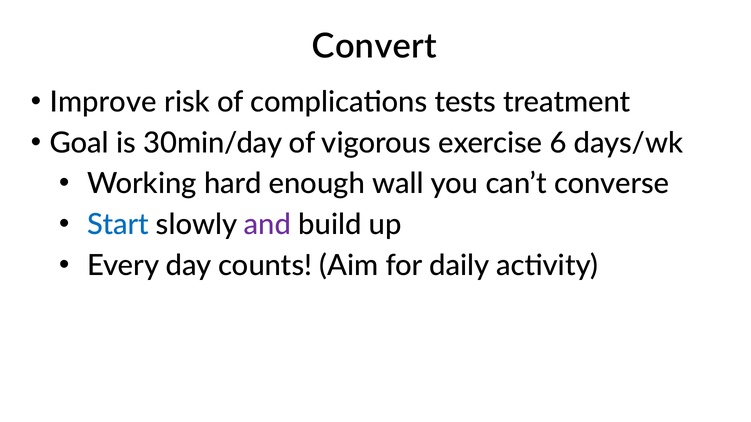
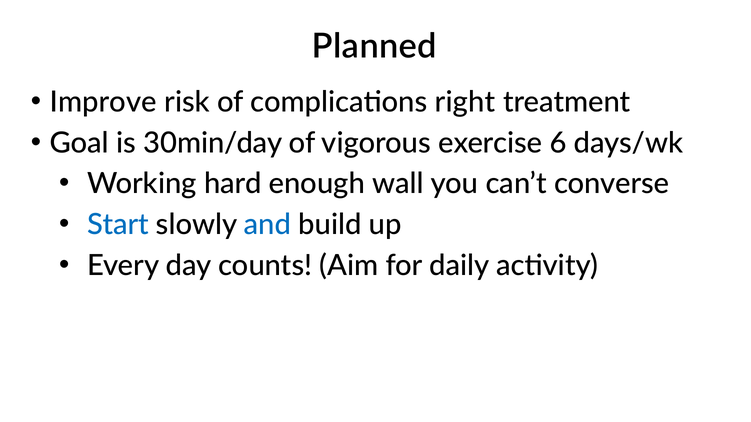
Convert: Convert -> Planned
tests: tests -> right
and colour: purple -> blue
